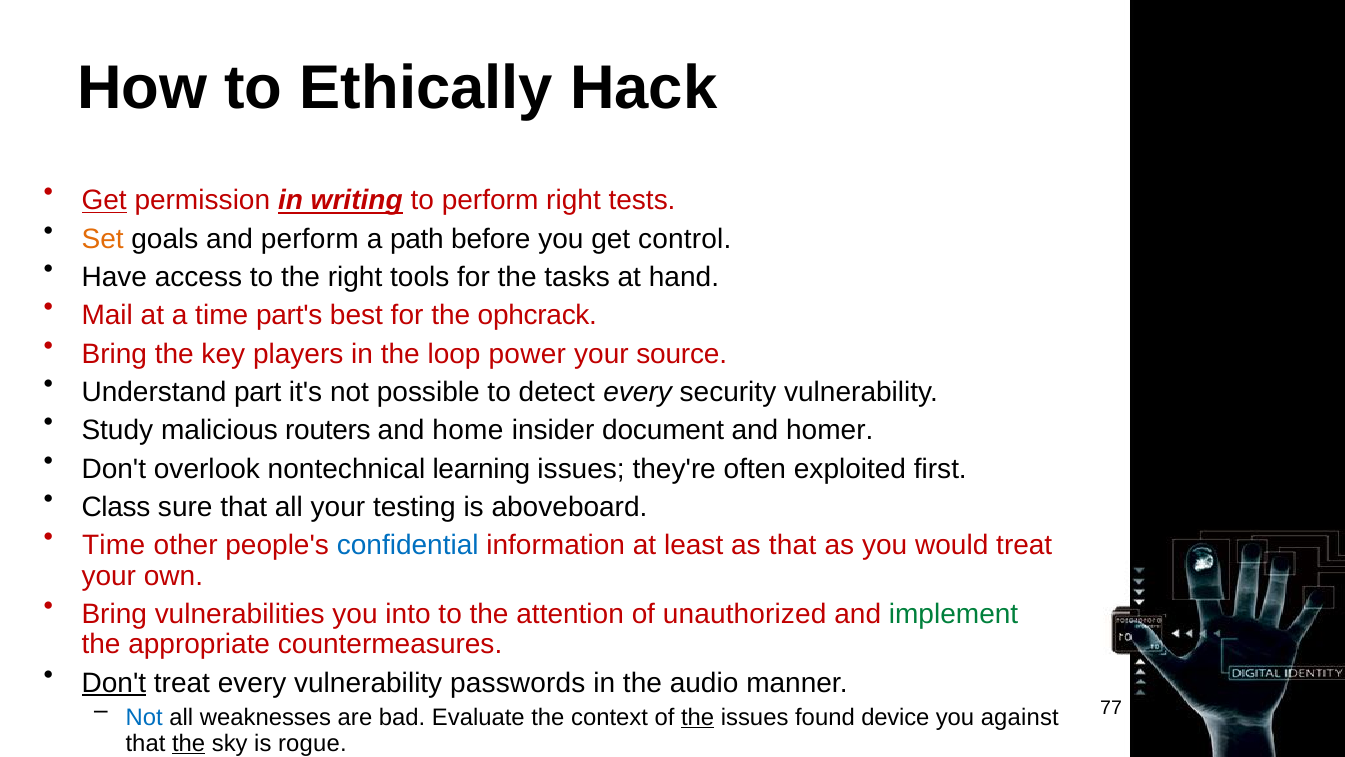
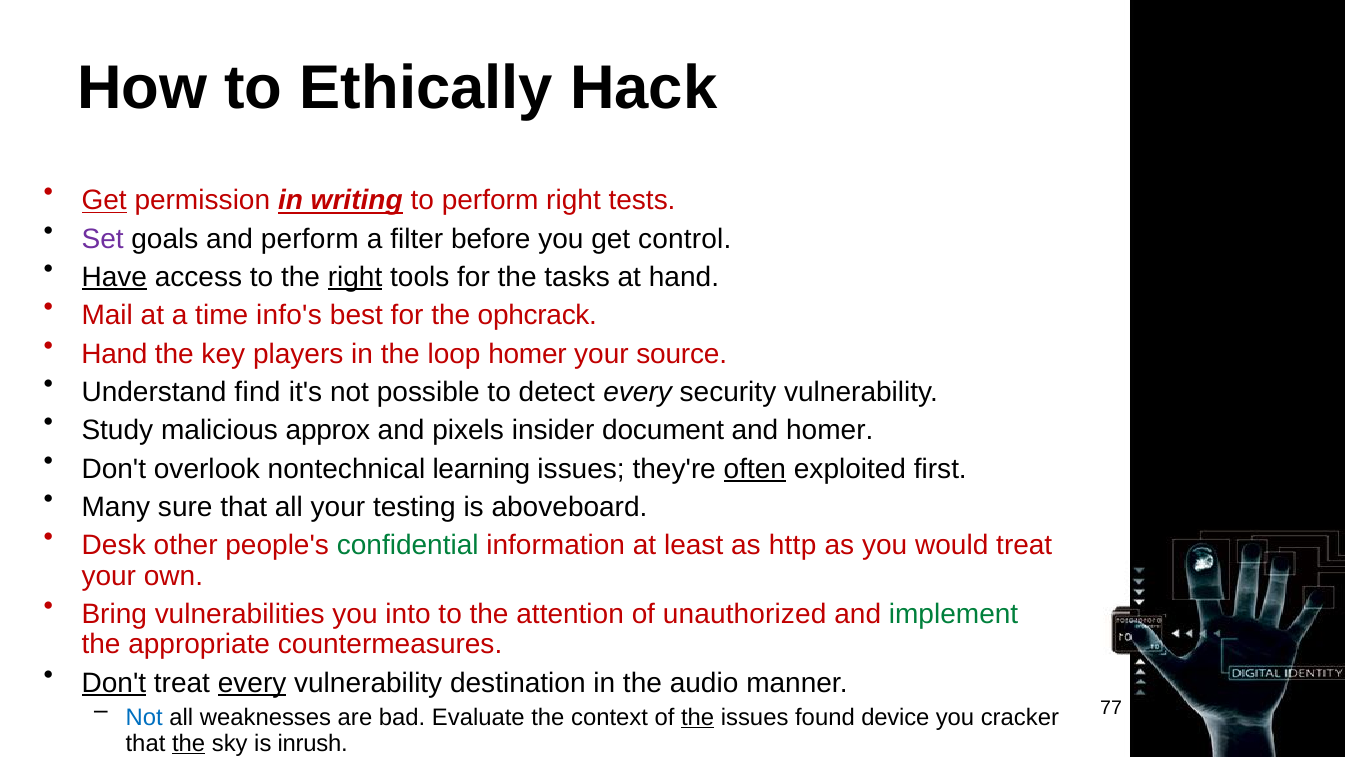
Set colour: orange -> purple
path: path -> filter
Have underline: none -> present
right at (355, 277) underline: none -> present
part's: part's -> info's
Bring at (114, 354): Bring -> Hand
loop power: power -> homer
part: part -> find
routers: routers -> approx
home: home -> pixels
often underline: none -> present
Class: Class -> Many
Time at (114, 545): Time -> Desk
confidential colour: blue -> green
as that: that -> http
every at (252, 682) underline: none -> present
passwords: passwords -> destination
against: against -> cracker
rogue: rogue -> inrush
